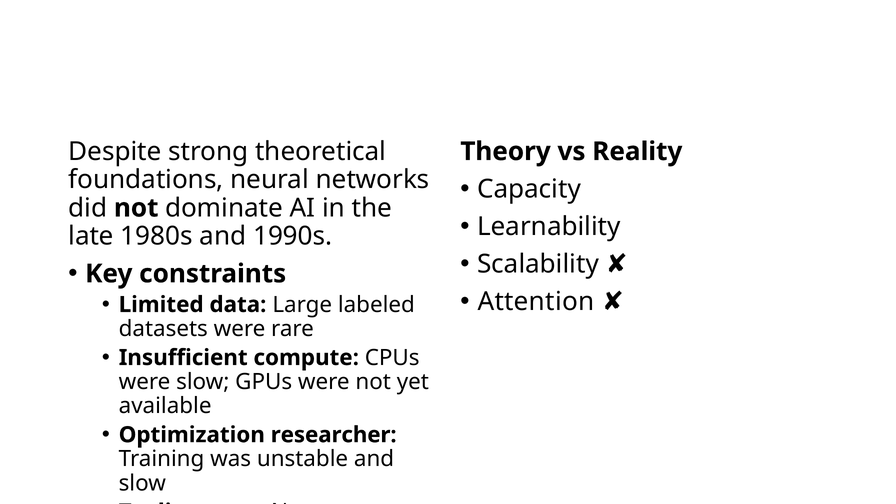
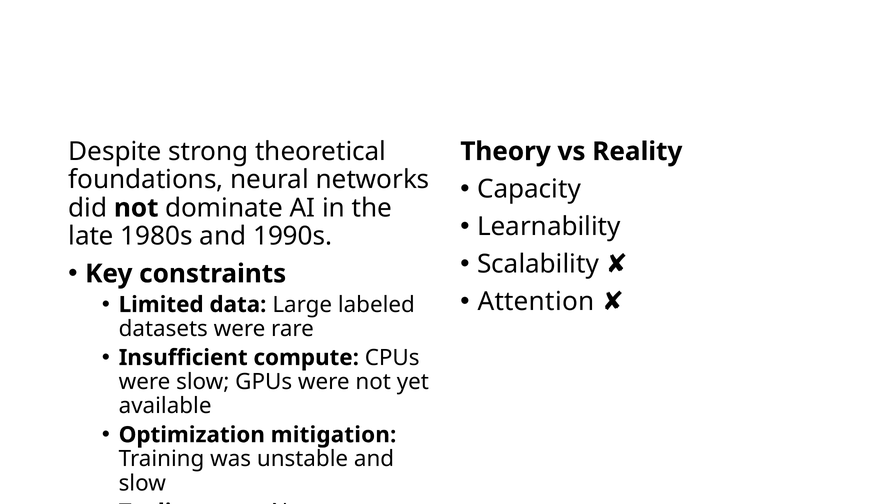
researcher: researcher -> mitigation
